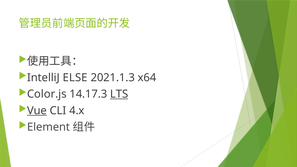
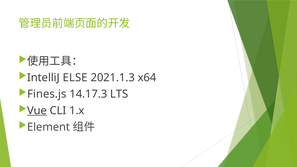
Color.js: Color.js -> Fines.js
LTS underline: present -> none
4.x: 4.x -> 1.x
